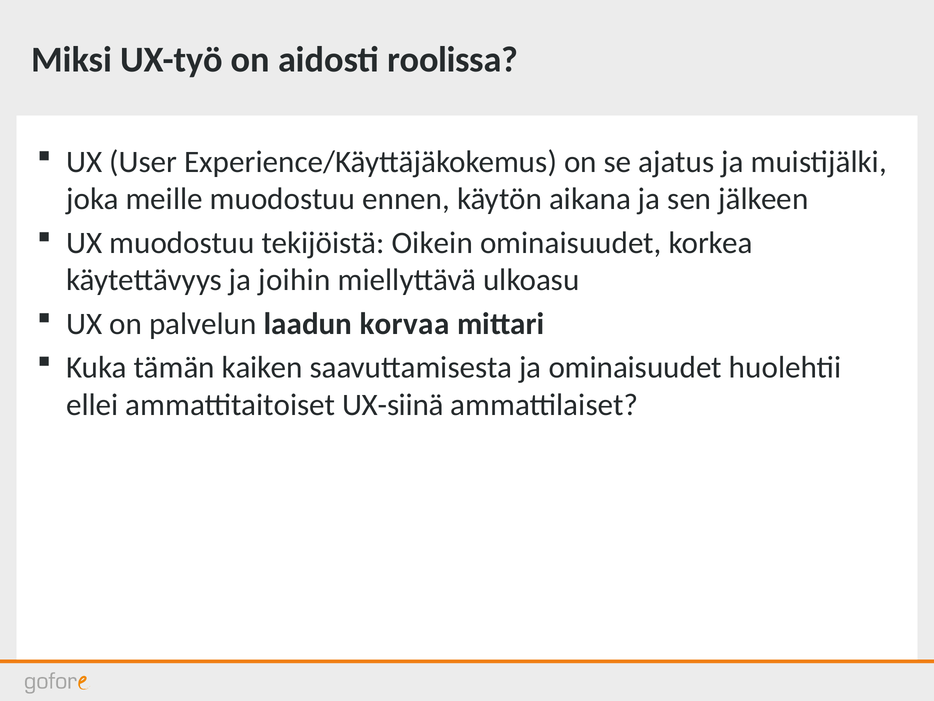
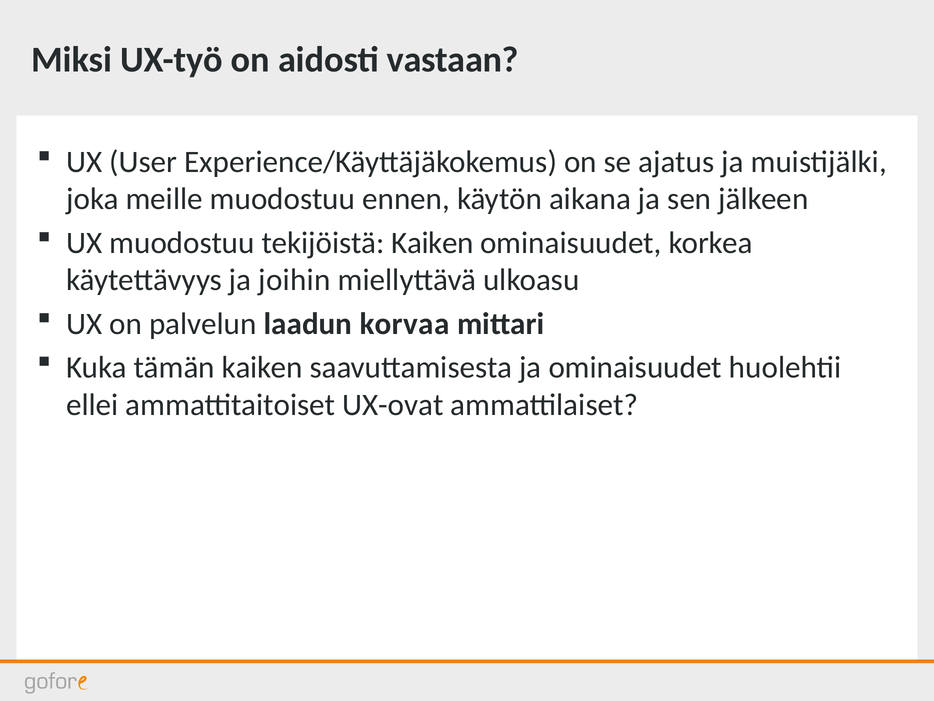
roolissa: roolissa -> vastaan
tekijöistä Oikein: Oikein -> Kaiken
UX-siinä: UX-siinä -> UX-ovat
